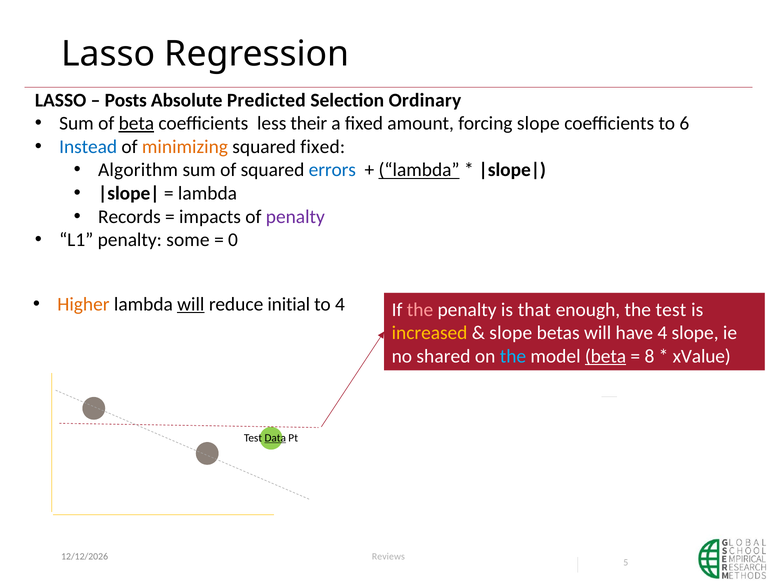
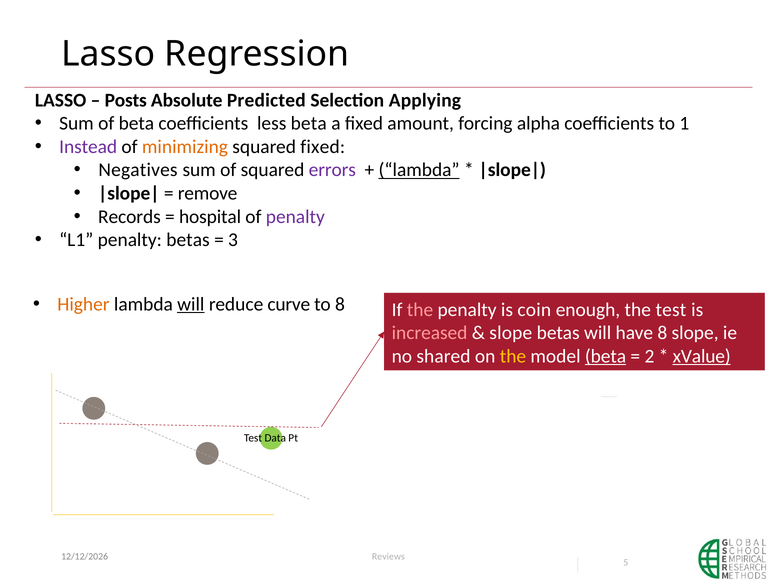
Ordinary: Ordinary -> Applying
beta at (136, 123) underline: present -> none
less their: their -> beta
forcing slope: slope -> alpha
6: 6 -> 1
Instead colour: blue -> purple
Algorithm: Algorithm -> Negatives
errors colour: blue -> purple
lambda at (207, 193): lambda -> remove
impacts: impacts -> hospital
penalty some: some -> betas
0: 0 -> 3
initial: initial -> curve
to 4: 4 -> 8
that: that -> coin
increased colour: yellow -> pink
have 4: 4 -> 8
the at (513, 356) colour: light blue -> yellow
8: 8 -> 2
xValue underline: none -> present
Data underline: present -> none
